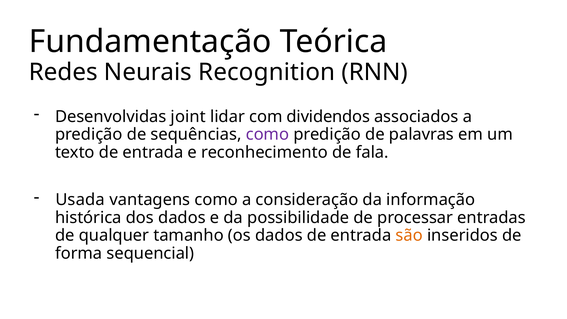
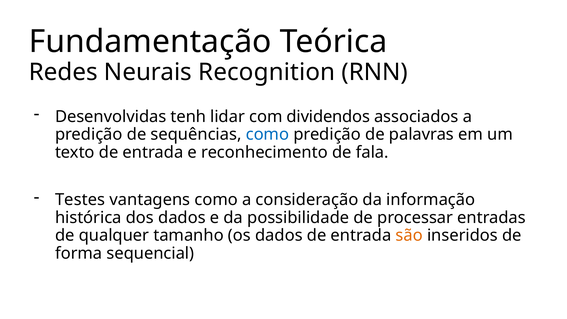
joint: joint -> tenh
como at (267, 134) colour: purple -> blue
Usada: Usada -> Testes
